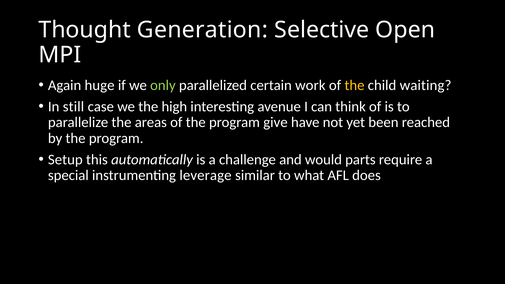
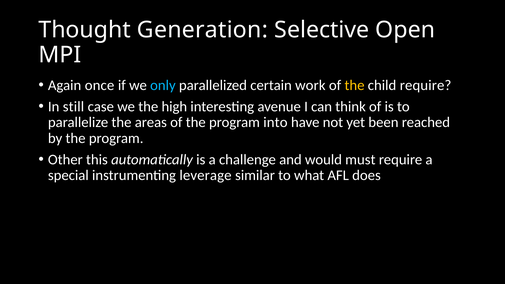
huge: huge -> once
only colour: light green -> light blue
child waiting: waiting -> require
give: give -> into
Setup: Setup -> Other
parts: parts -> must
